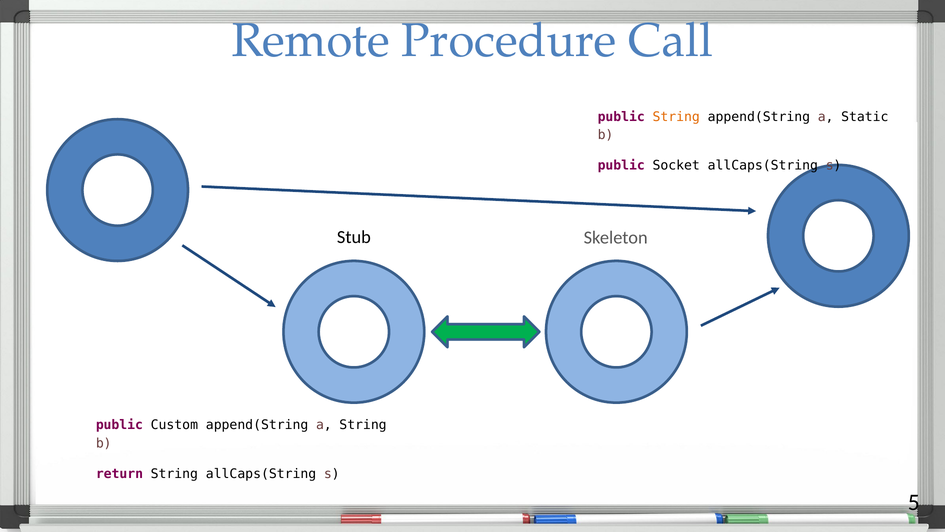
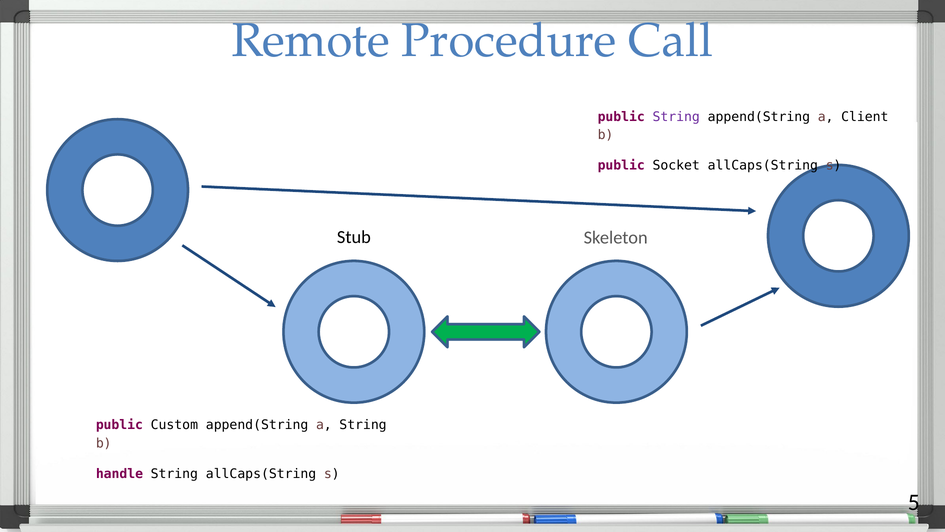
String at (676, 117) colour: orange -> purple
Static: Static -> Client
return: return -> handle
